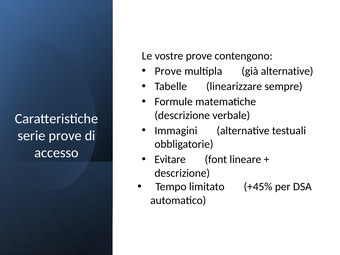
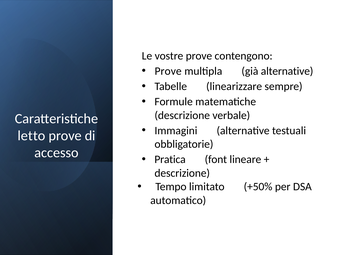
serie: serie -> letto
Evitare: Evitare -> Pratica
+45%: +45% -> +50%
